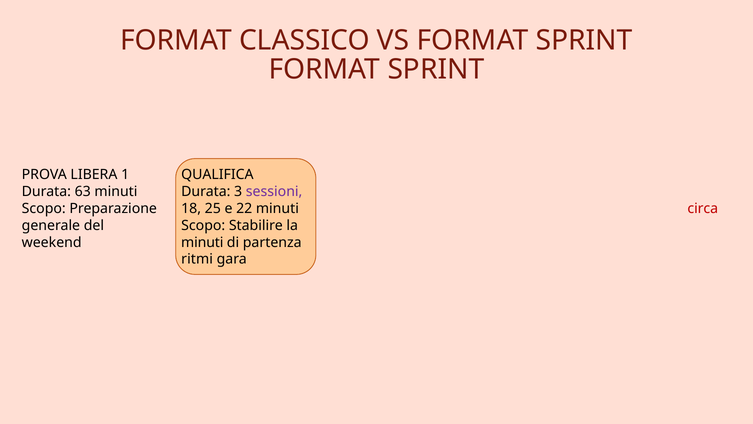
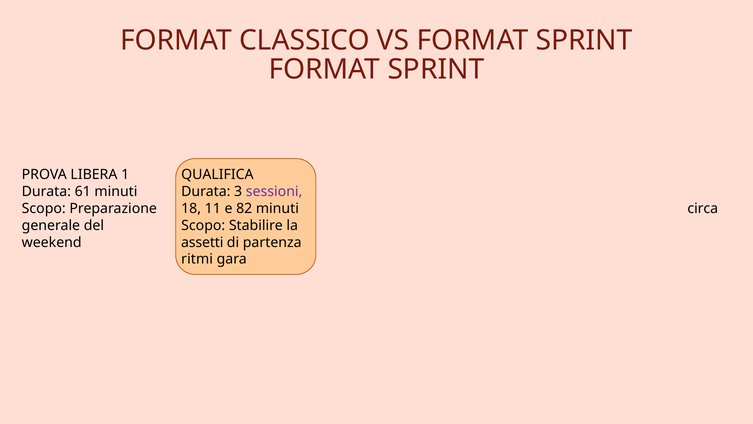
63: 63 -> 61
25: 25 -> 11
22: 22 -> 82
circa at (703, 208) colour: red -> black
minuti at (202, 242): minuti -> assetti
